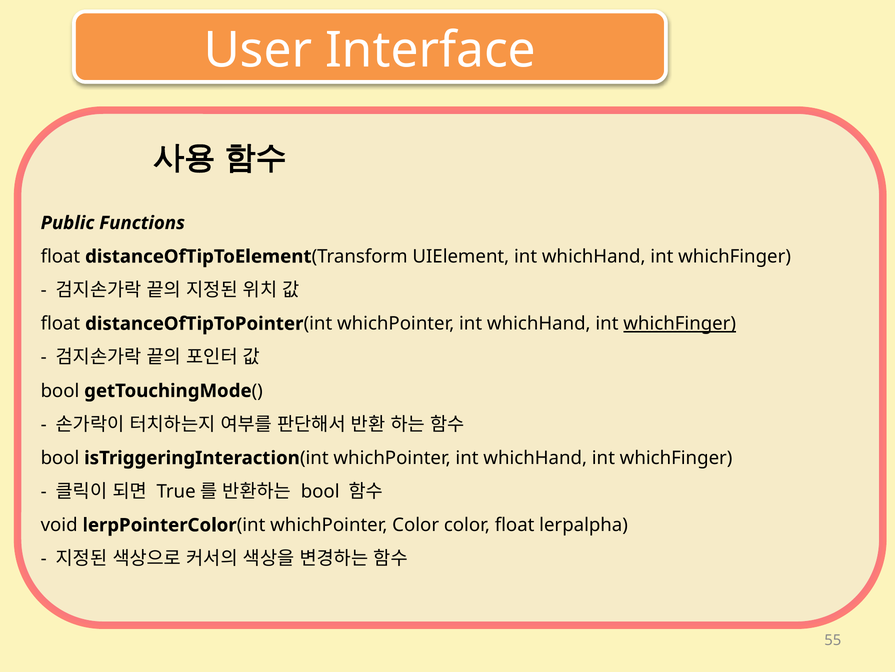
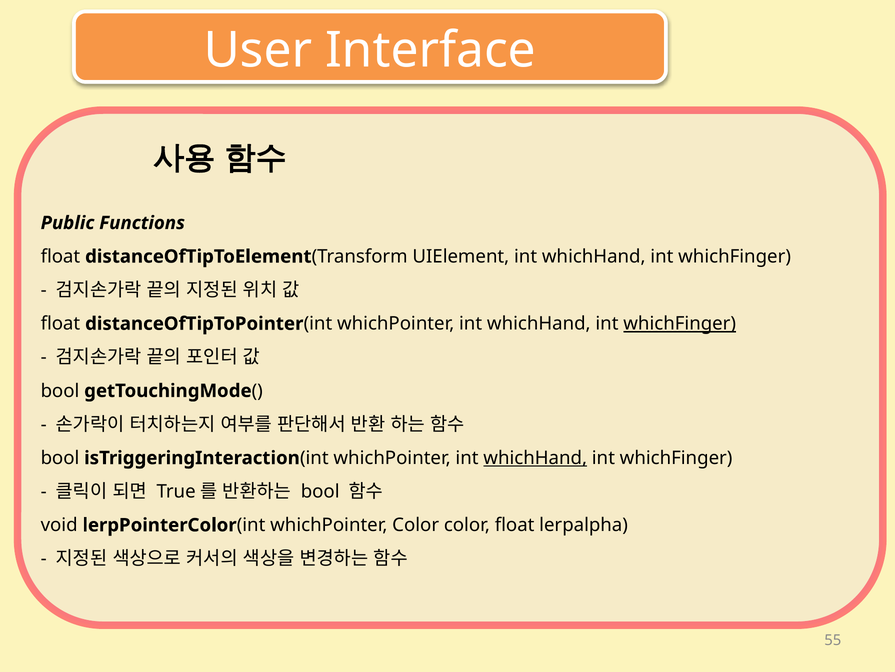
whichHand at (535, 458) underline: none -> present
